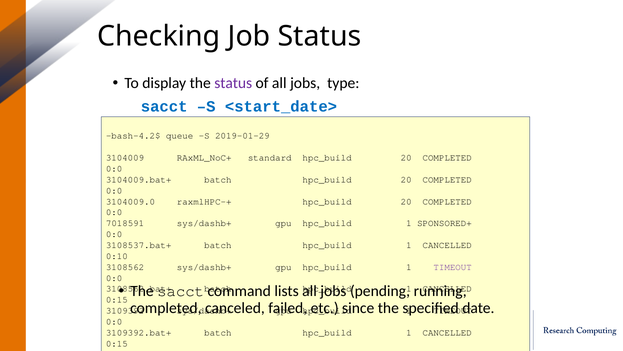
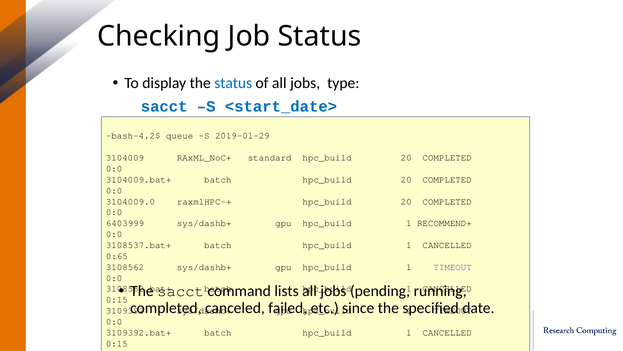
status at (233, 83) colour: purple -> blue
7018591: 7018591 -> 6403999
SPONSORED+: SPONSORED+ -> RECOMMEND+
0:10: 0:10 -> 0:65
